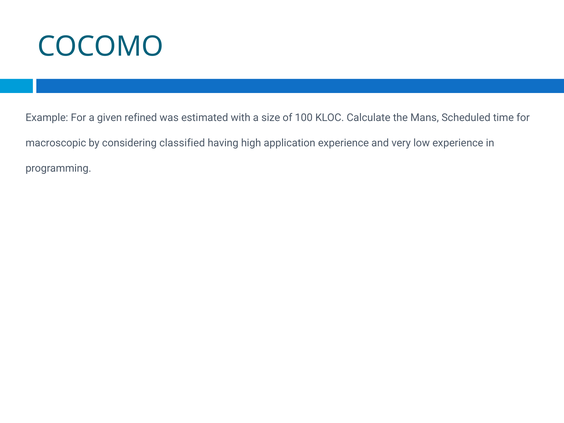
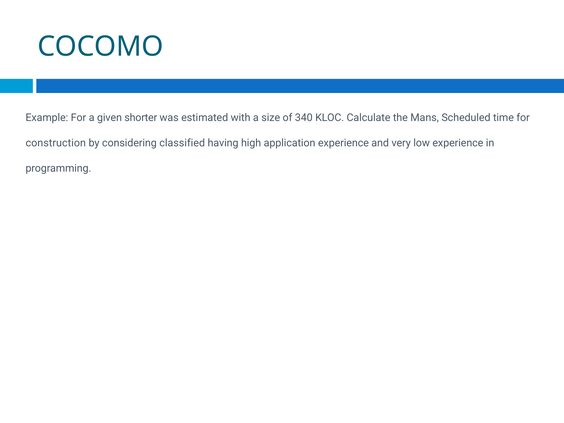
refined: refined -> shorter
100: 100 -> 340
macroscopic: macroscopic -> construction
